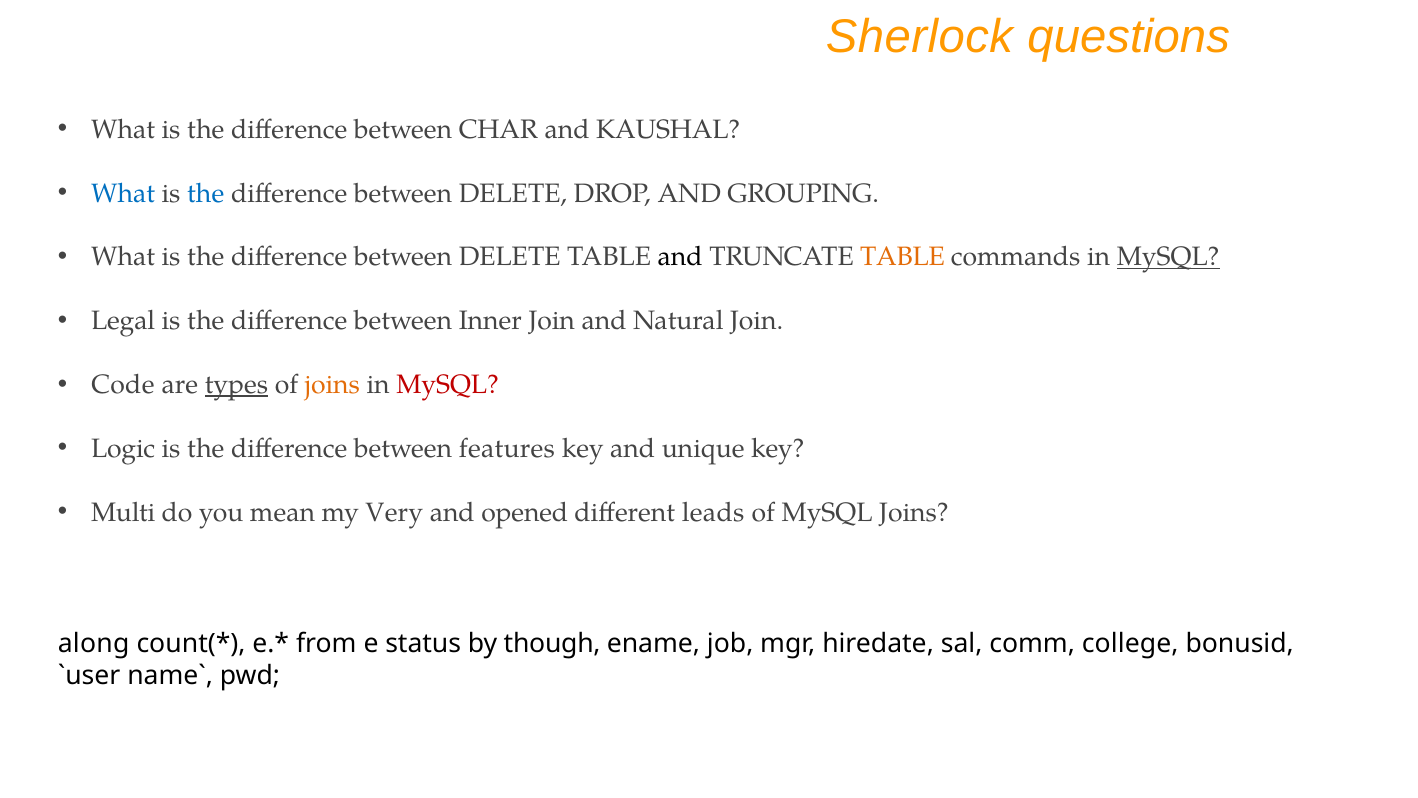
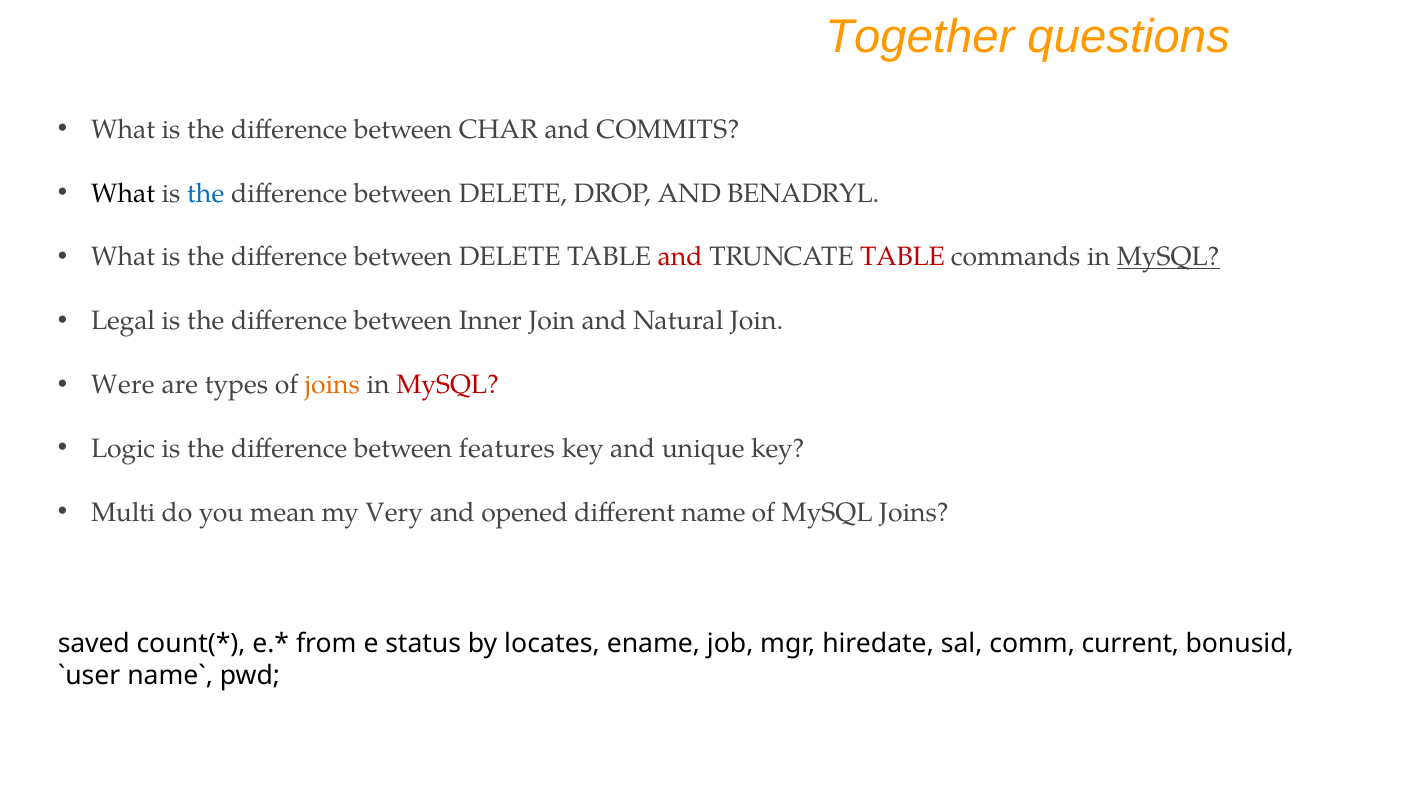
Sherlock: Sherlock -> Together
KAUSHAL: KAUSHAL -> COMMITS
What at (123, 193) colour: blue -> black
GROUPING: GROUPING -> BENADRYL
and at (680, 257) colour: black -> red
TABLE at (902, 257) colour: orange -> red
Code: Code -> Were
types underline: present -> none
leads: leads -> name
along: along -> saved
though: though -> locates
college: college -> current
